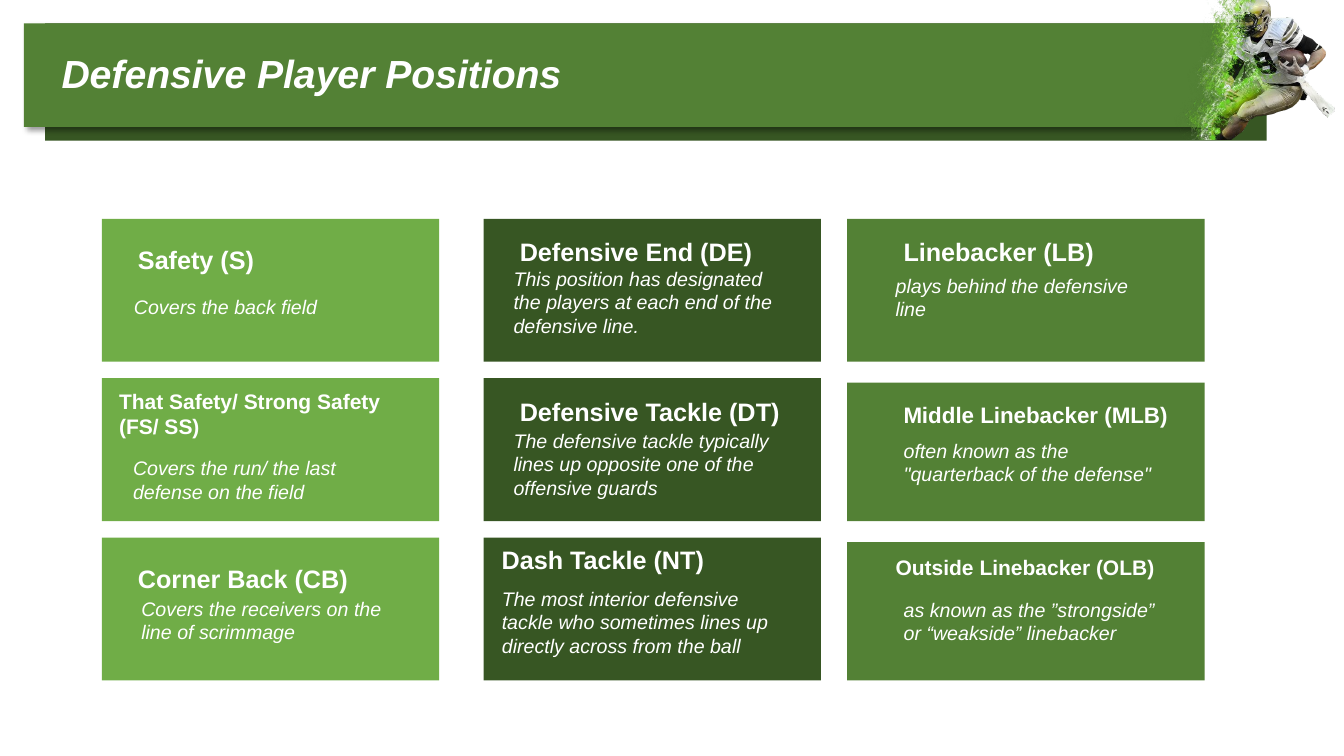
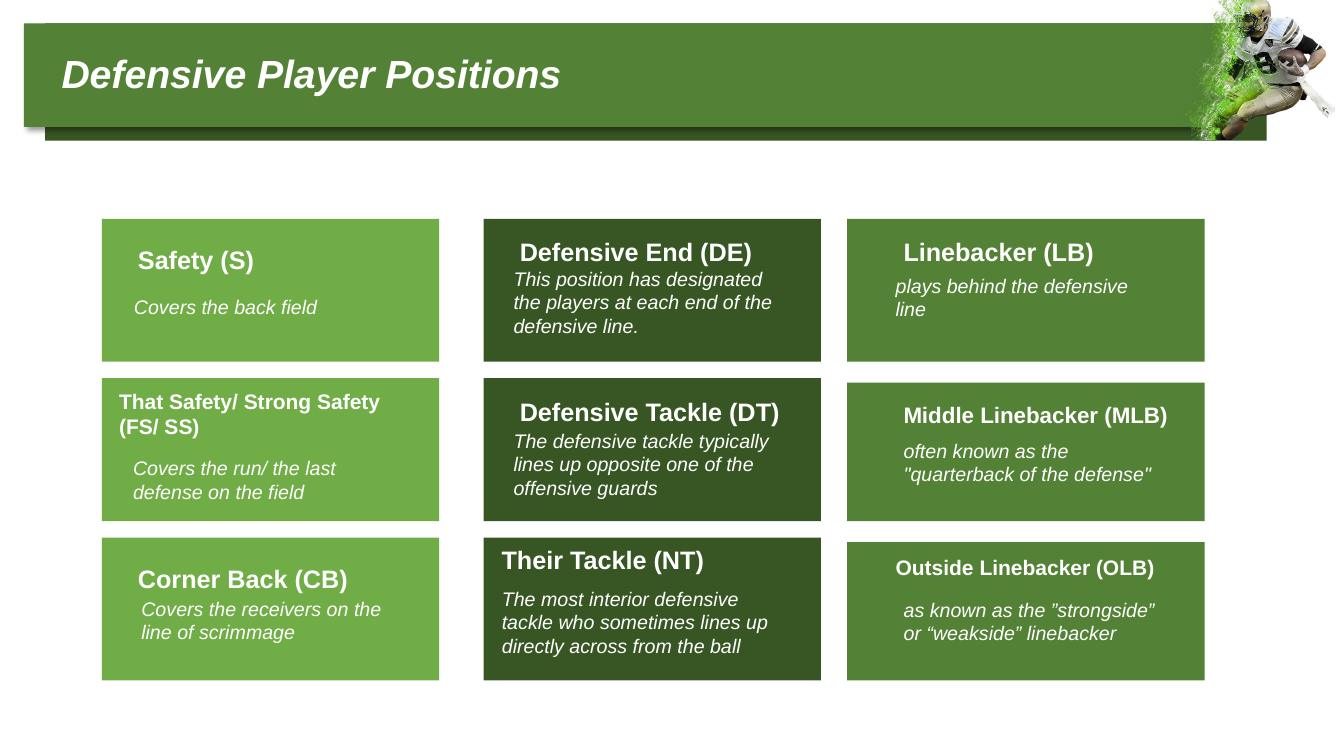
Dash: Dash -> Their
